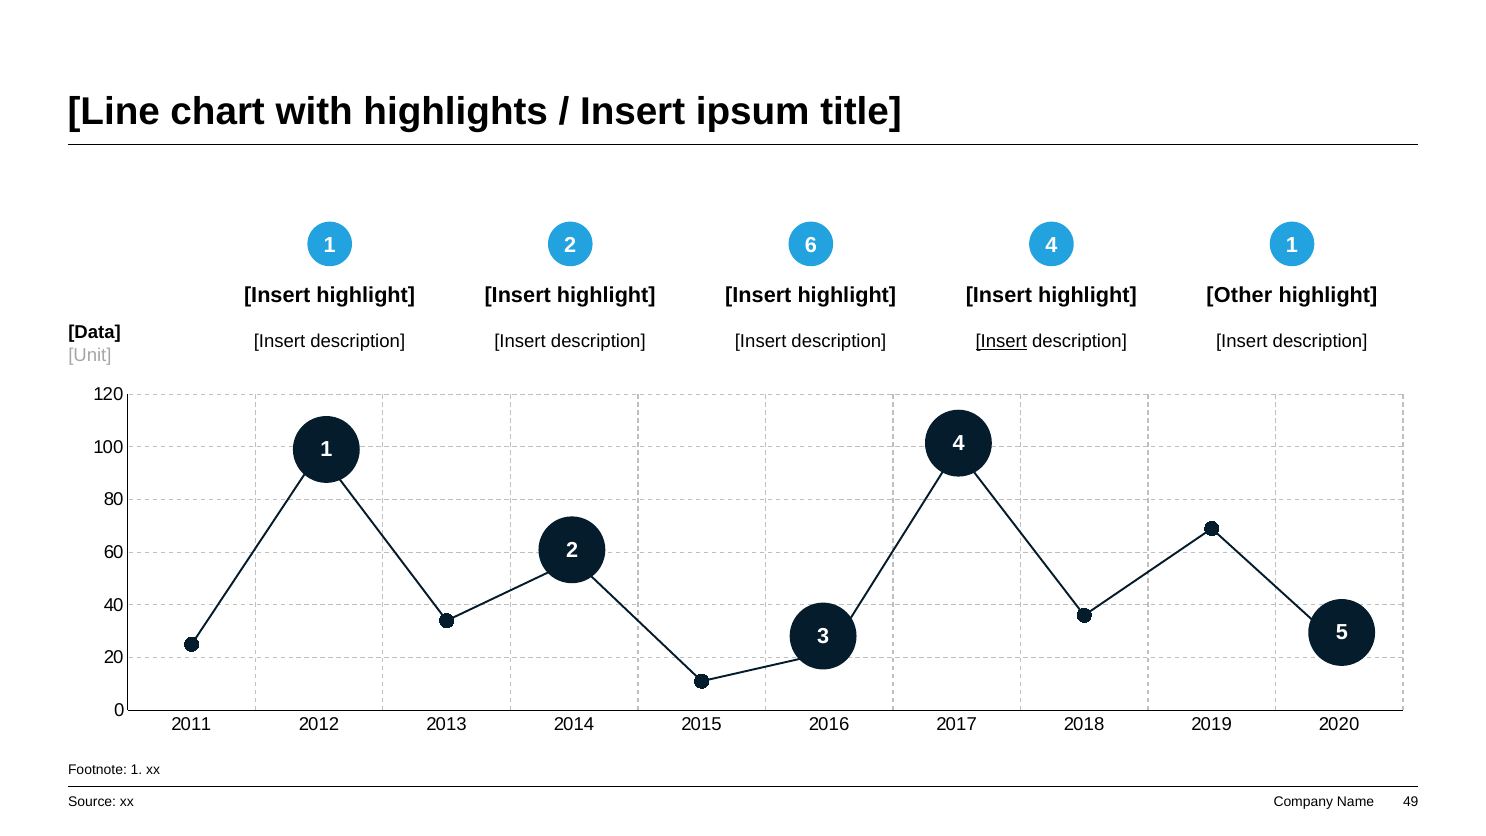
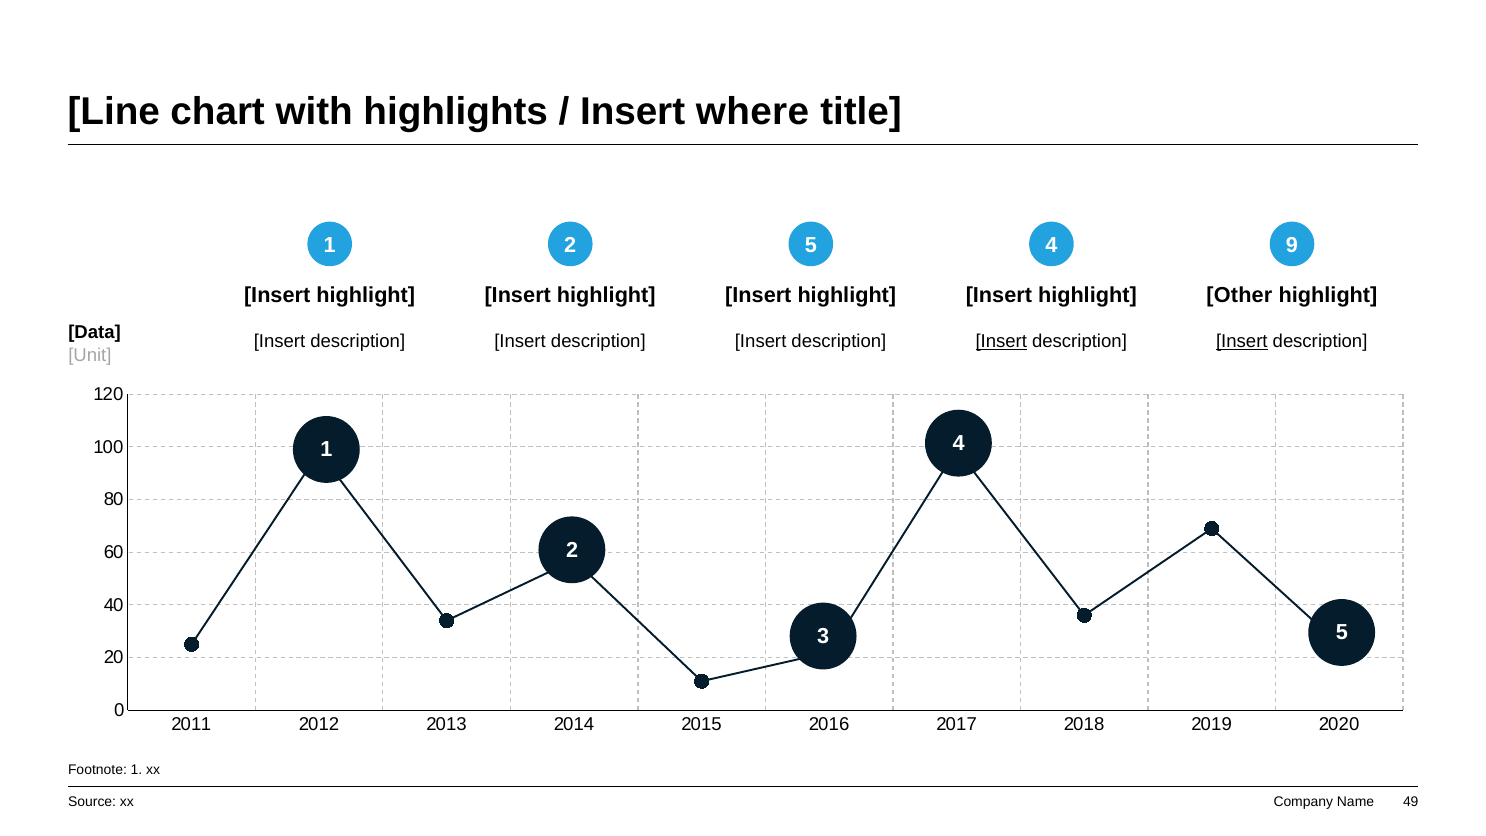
ipsum: ipsum -> where
2 6: 6 -> 5
4 1: 1 -> 9
Insert at (1242, 342) underline: none -> present
